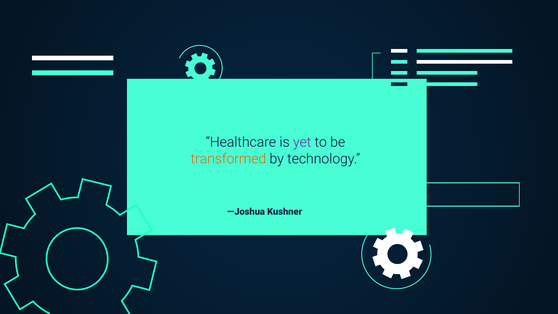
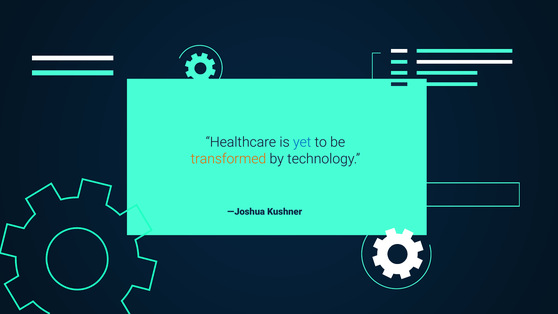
yet colour: purple -> blue
